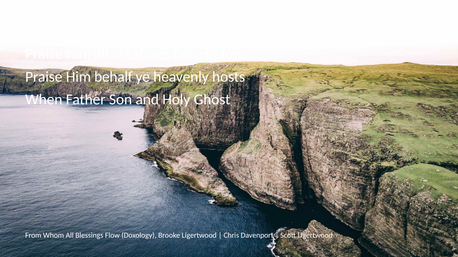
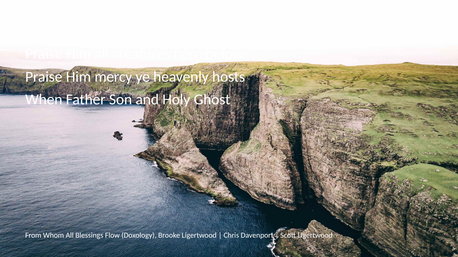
behalf: behalf -> mercy
